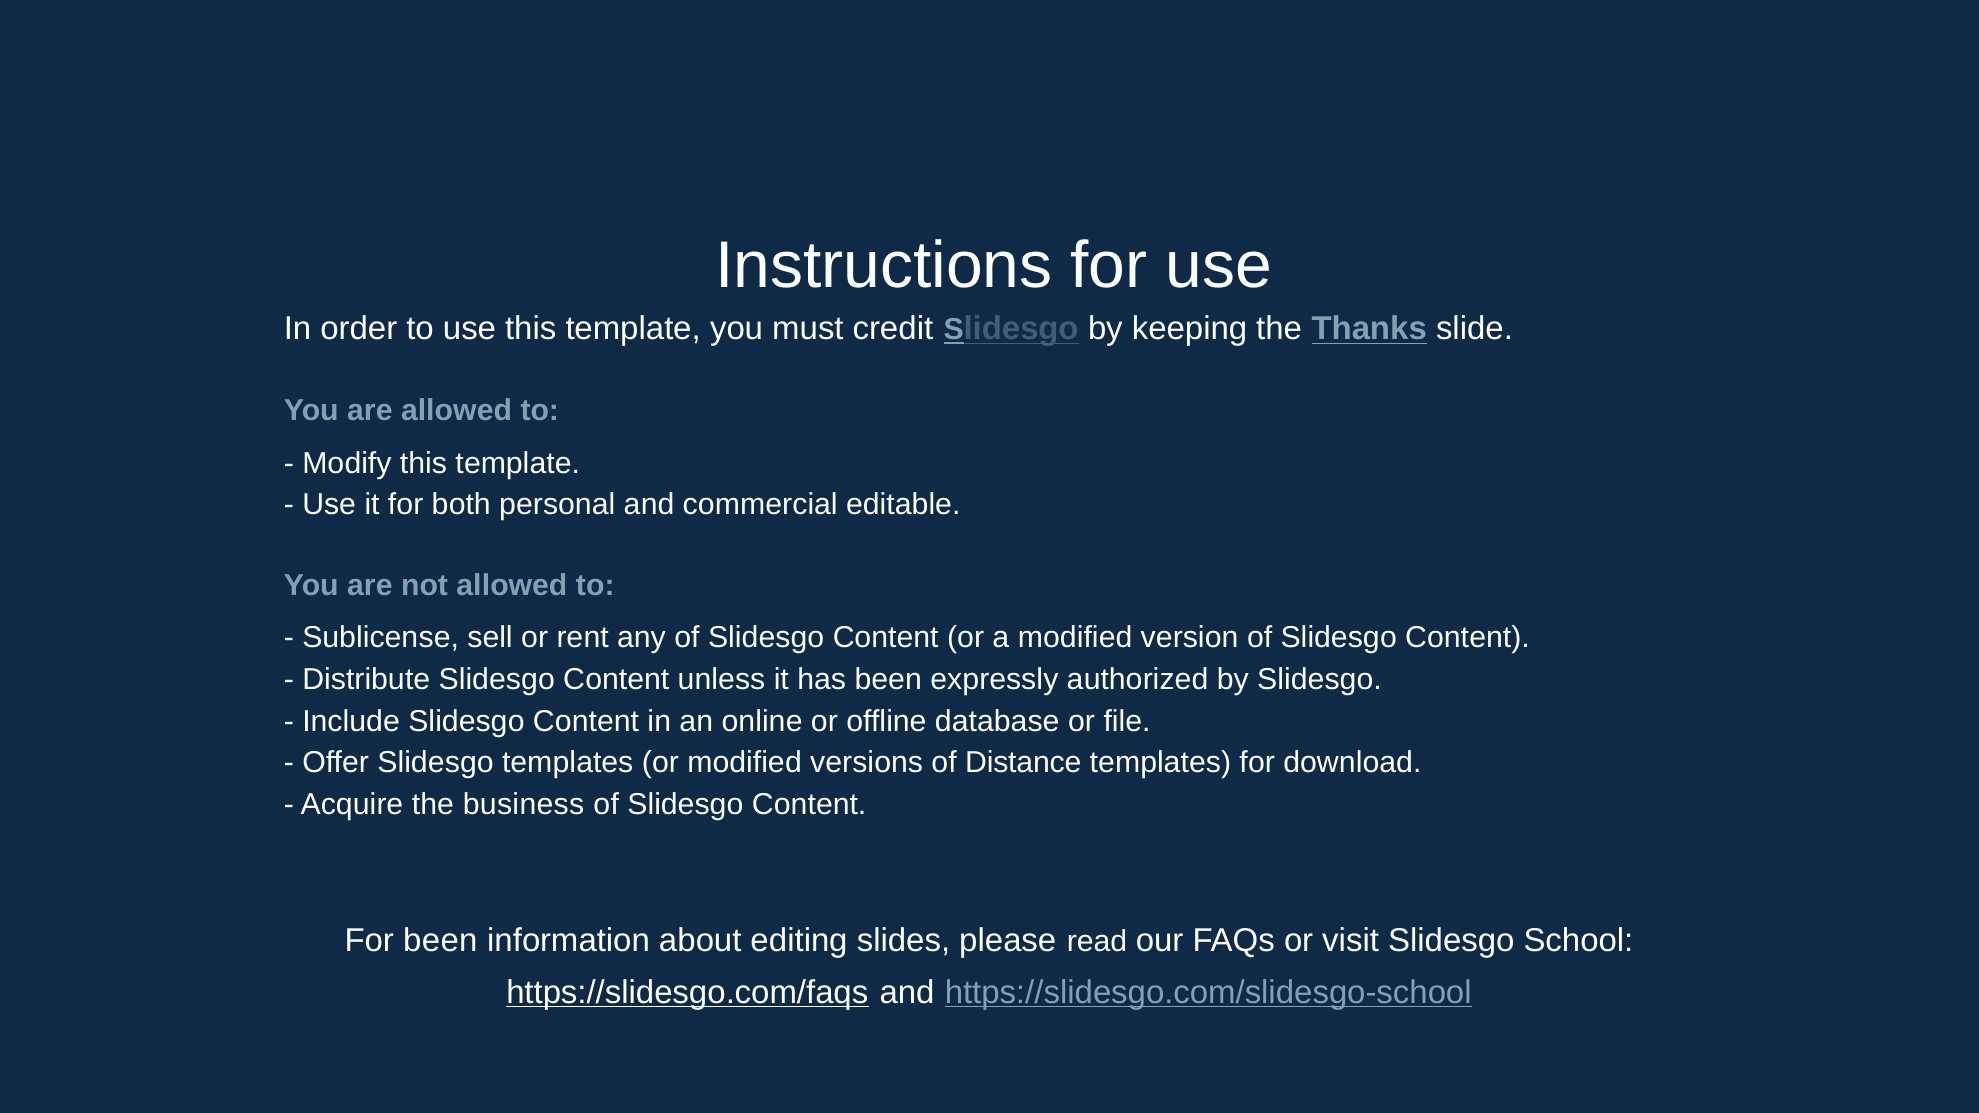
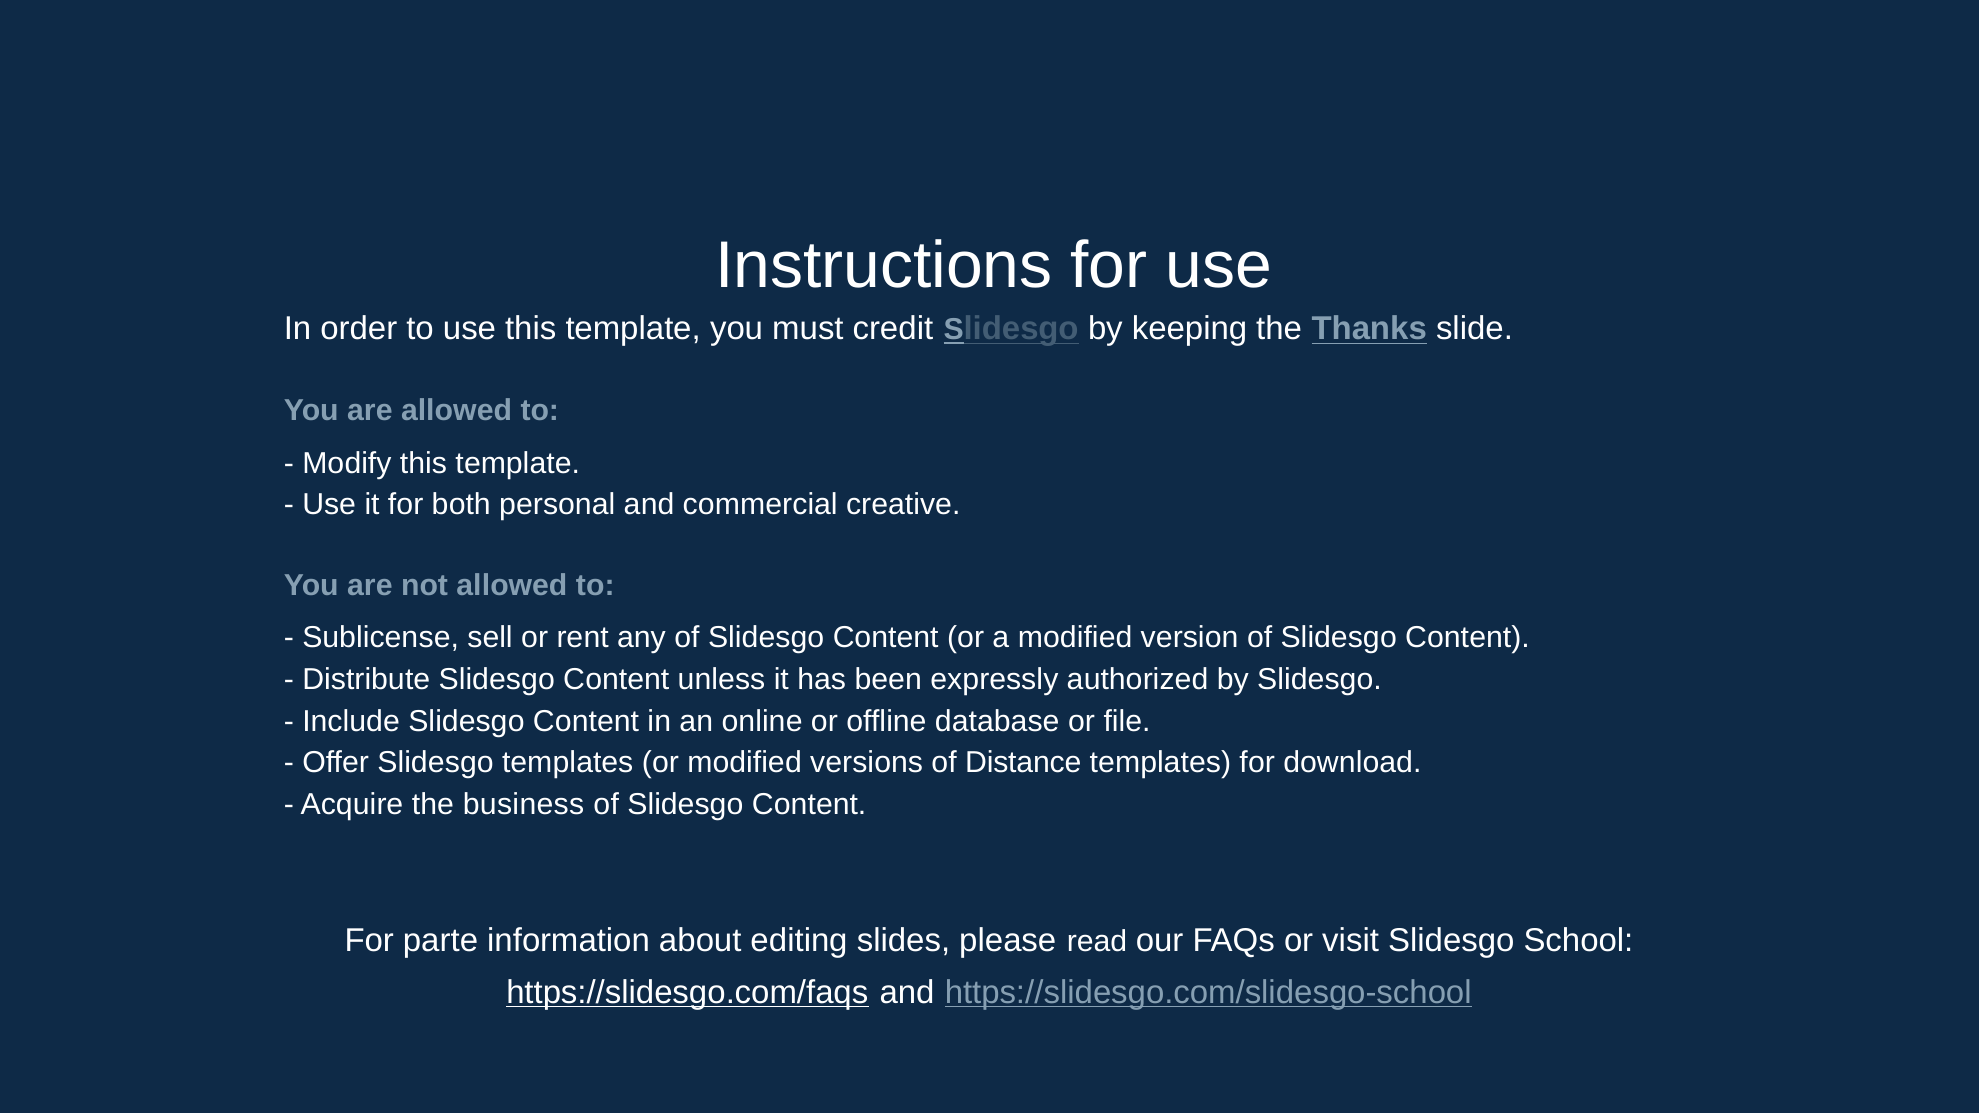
editable: editable -> creative
For been: been -> parte
